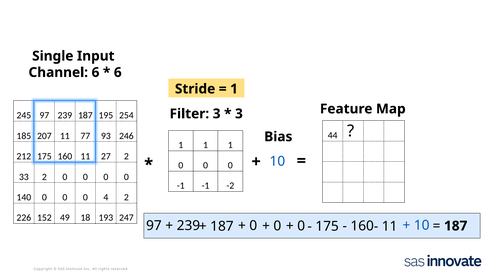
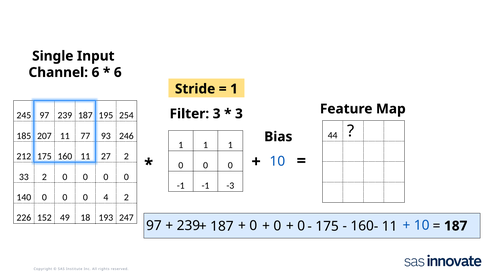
-2: -2 -> -3
